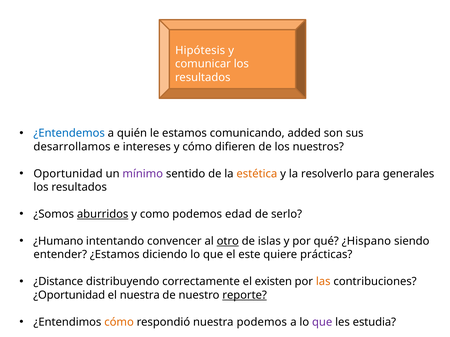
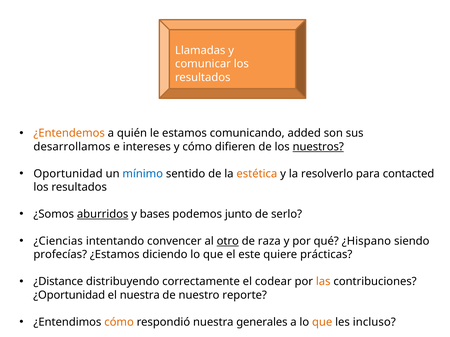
Hipótesis: Hipótesis -> Llamadas
¿Entendemos colour: blue -> orange
nuestros underline: none -> present
mínimo colour: purple -> blue
generales: generales -> contacted
como: como -> bases
edad: edad -> junto
¿Humano: ¿Humano -> ¿Ciencias
islas: islas -> raza
entender: entender -> profecías
el existen: existen -> codear
reporte underline: present -> none
nuestra podemos: podemos -> generales
que at (322, 322) colour: purple -> orange
estudia: estudia -> incluso
